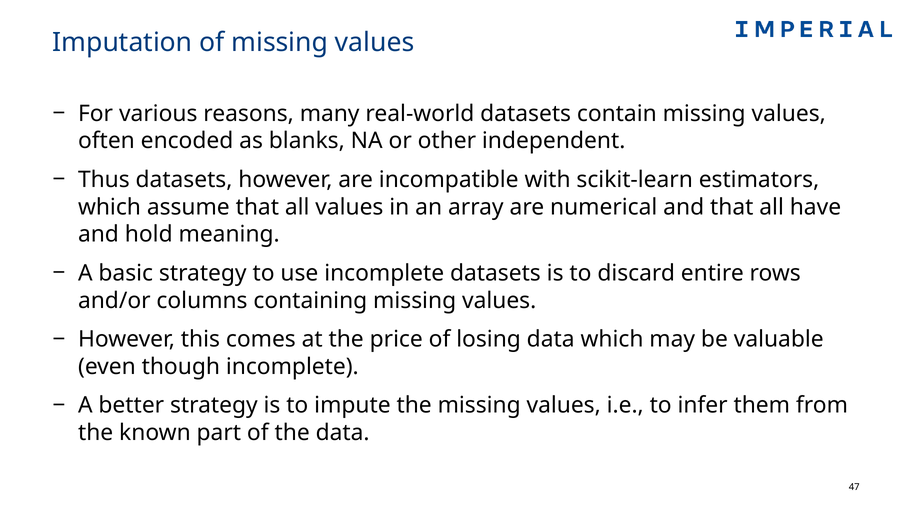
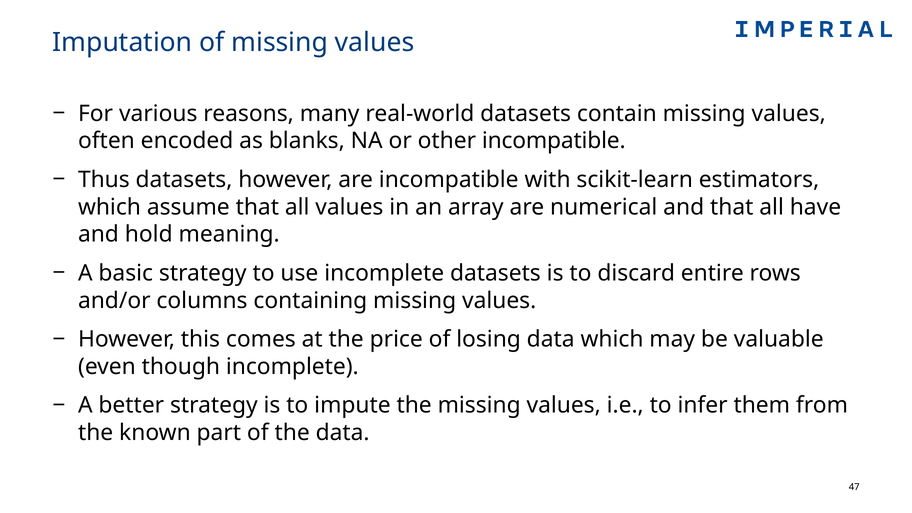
other independent: independent -> incompatible
